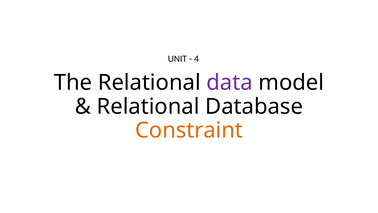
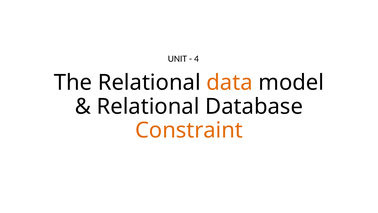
data colour: purple -> orange
